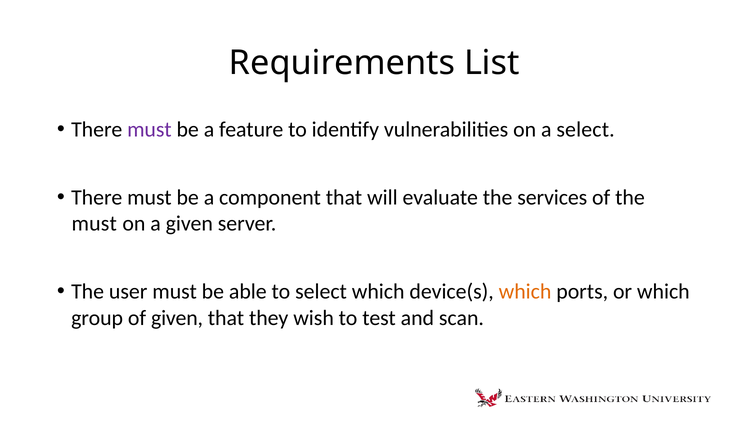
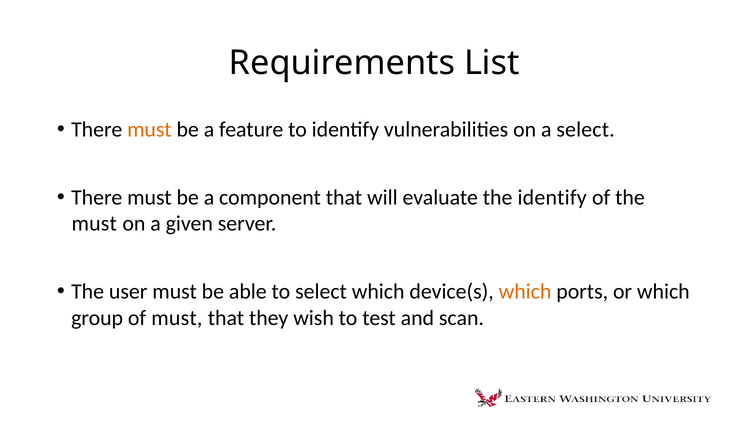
must at (149, 130) colour: purple -> orange
the services: services -> identify
of given: given -> must
